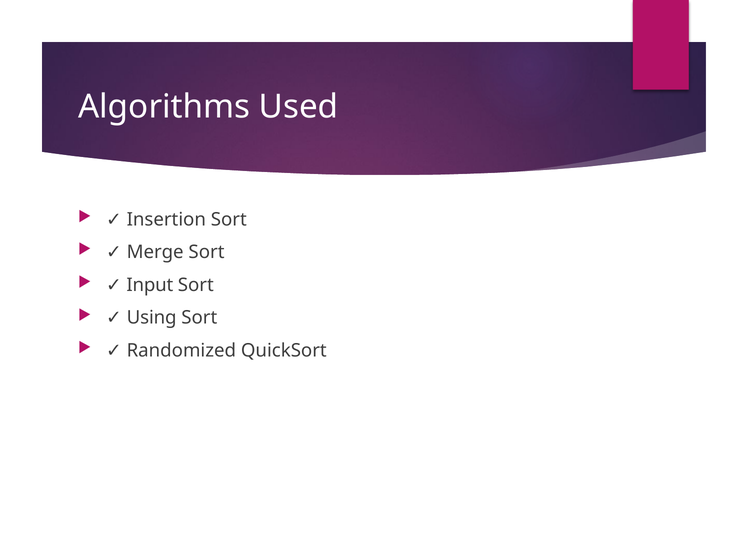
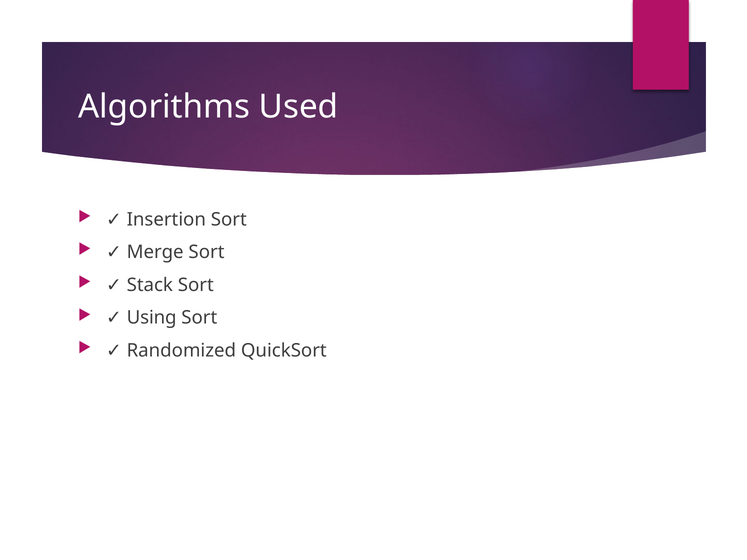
Input: Input -> Stack
